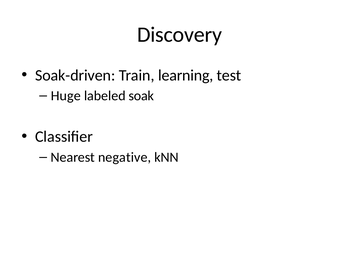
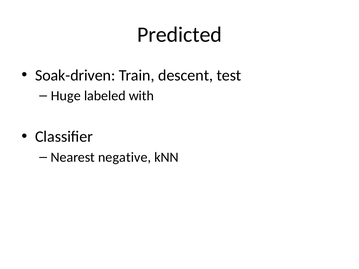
Discovery: Discovery -> Predicted
learning: learning -> descent
soak: soak -> with
